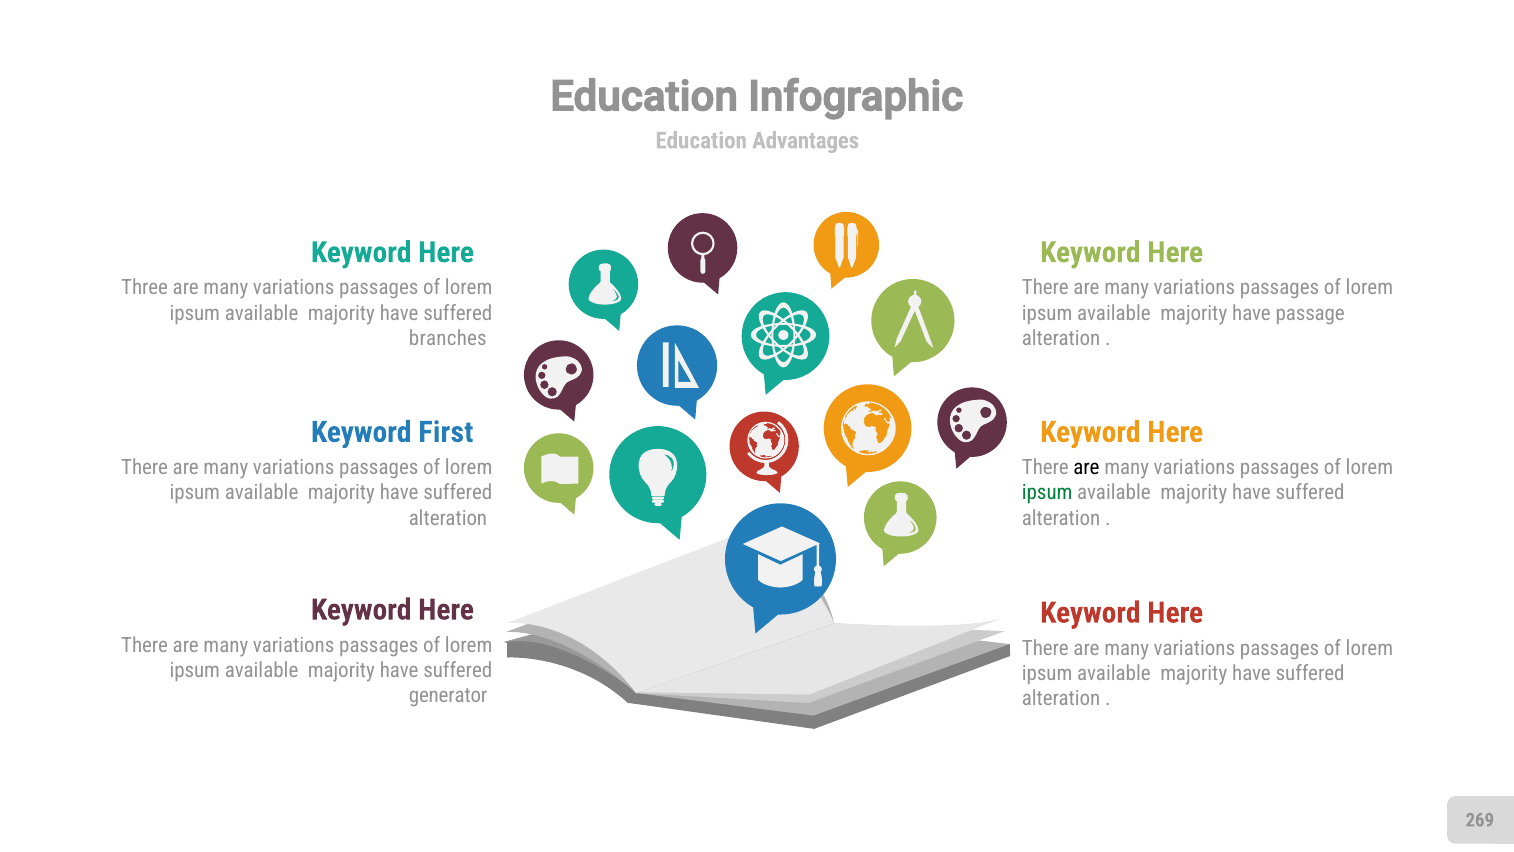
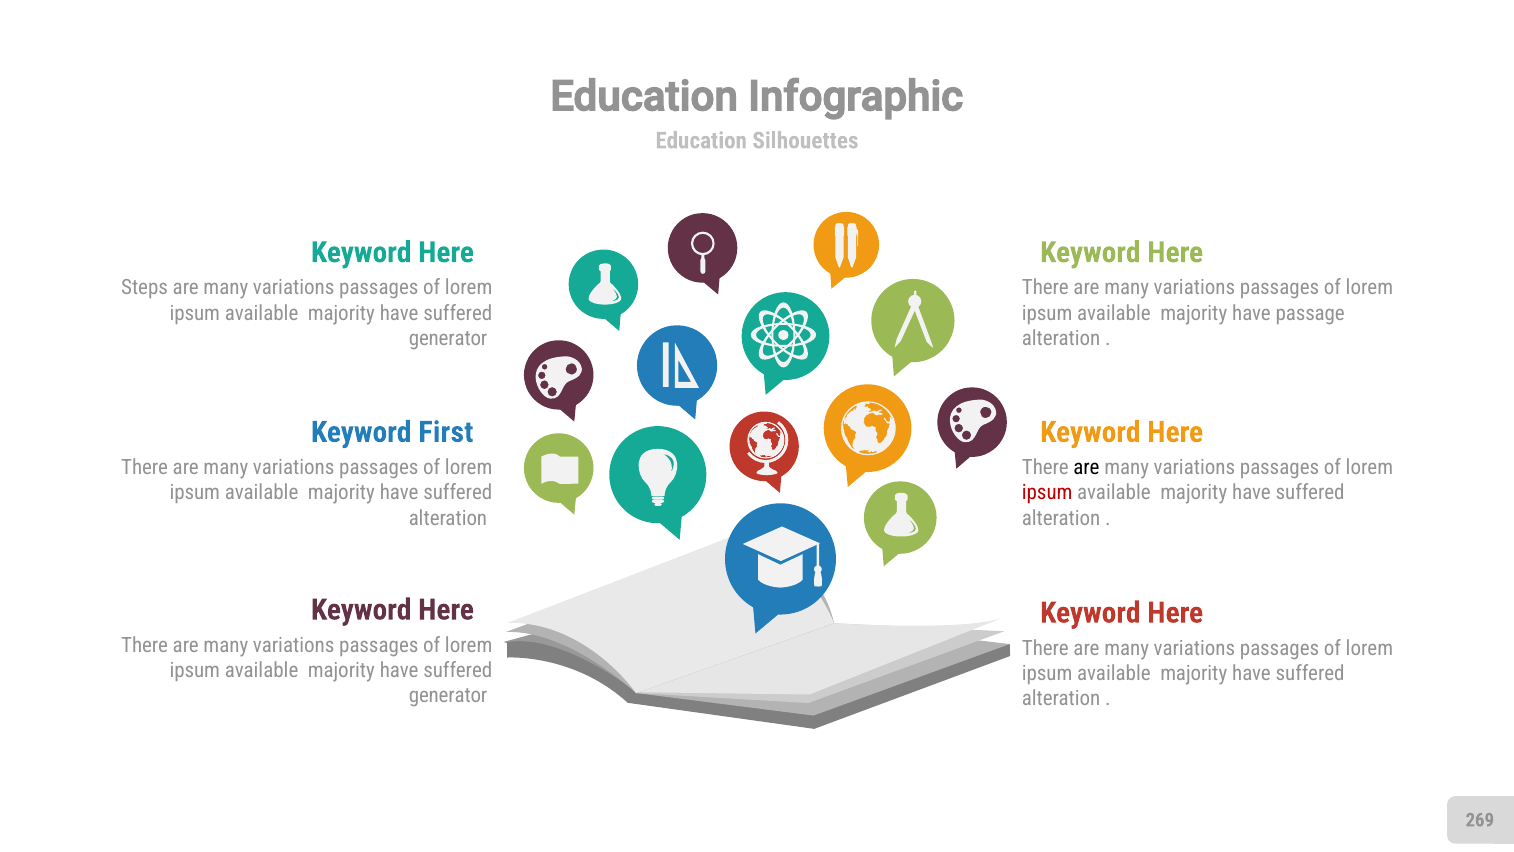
Advantages: Advantages -> Silhouettes
Three: Three -> Steps
branches at (448, 338): branches -> generator
ipsum at (1047, 493) colour: green -> red
